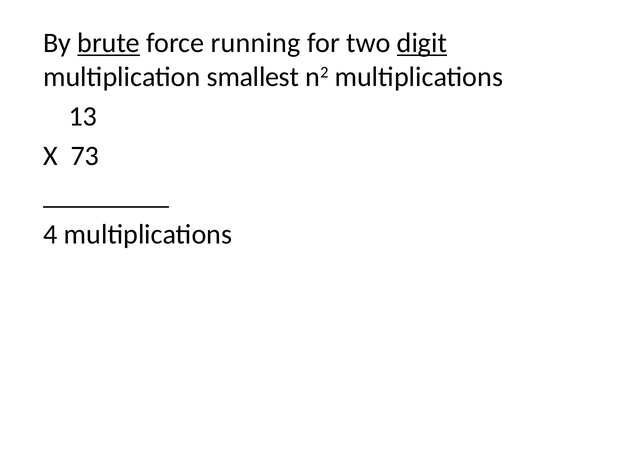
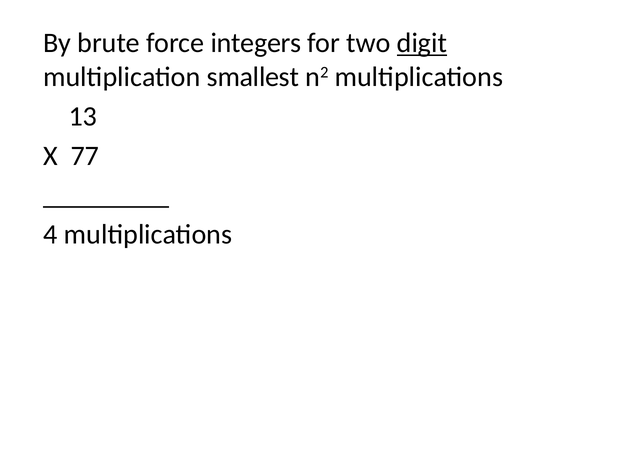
brute underline: present -> none
running: running -> integers
73: 73 -> 77
